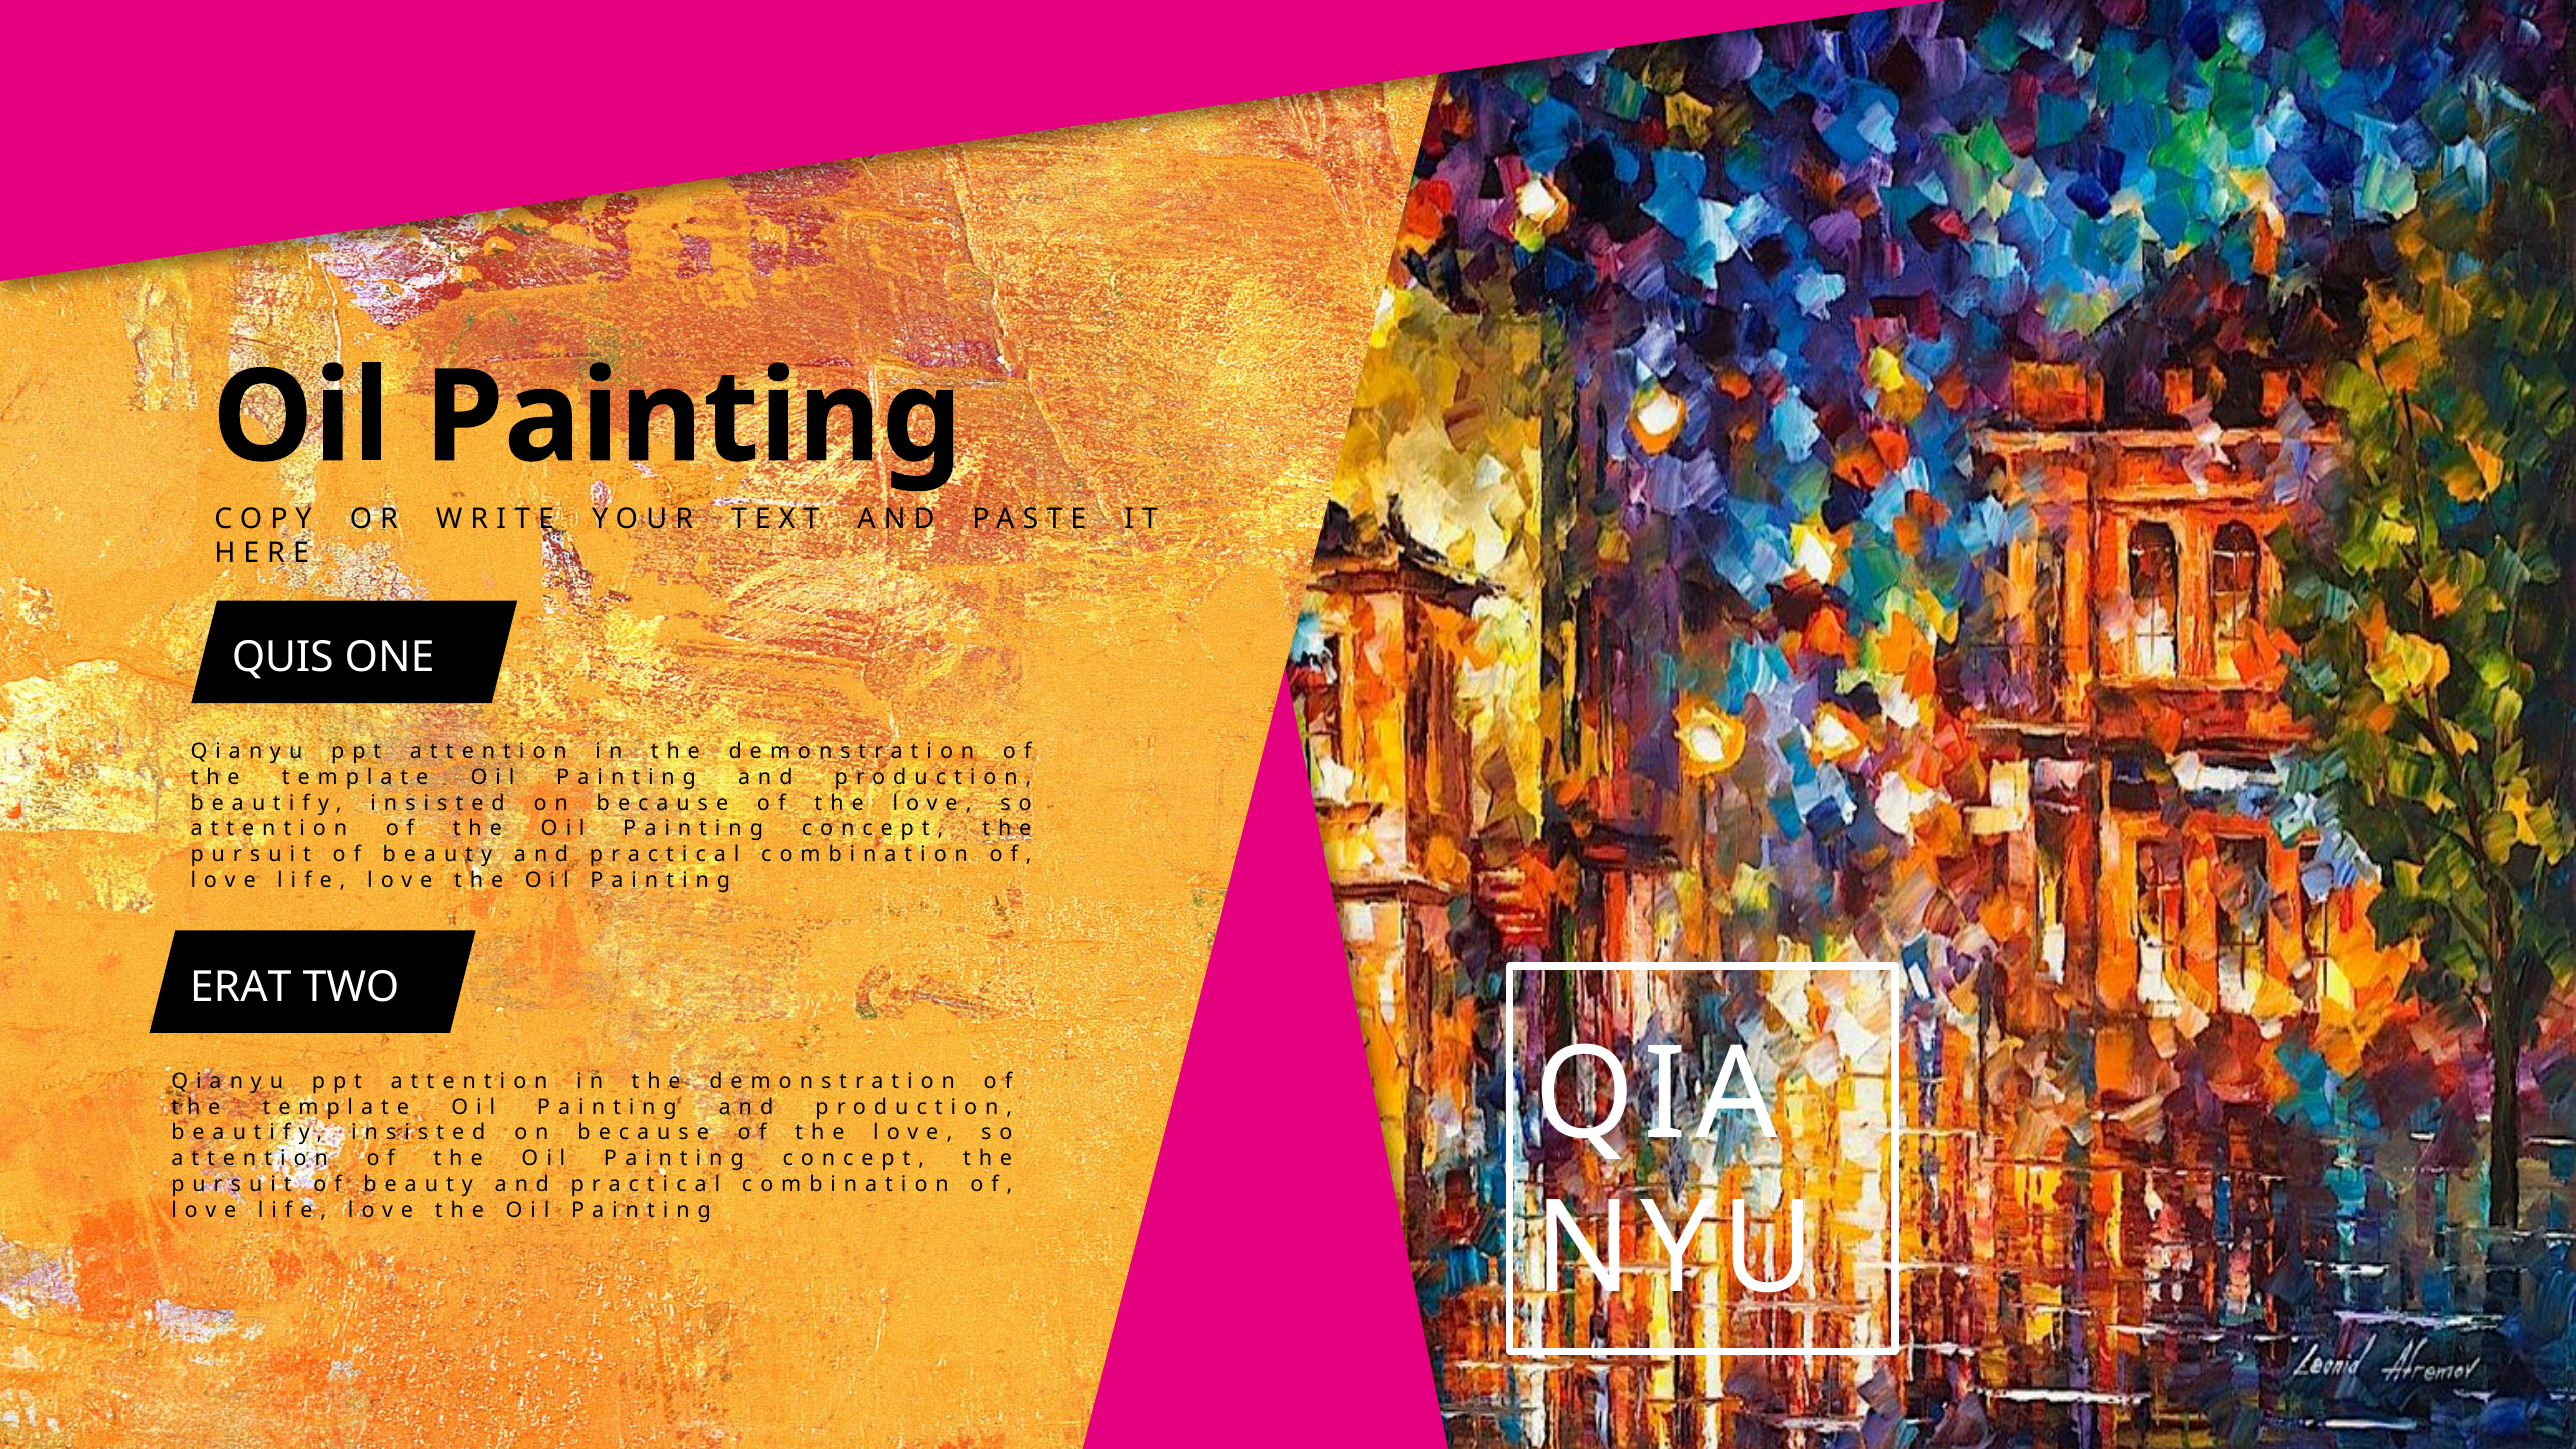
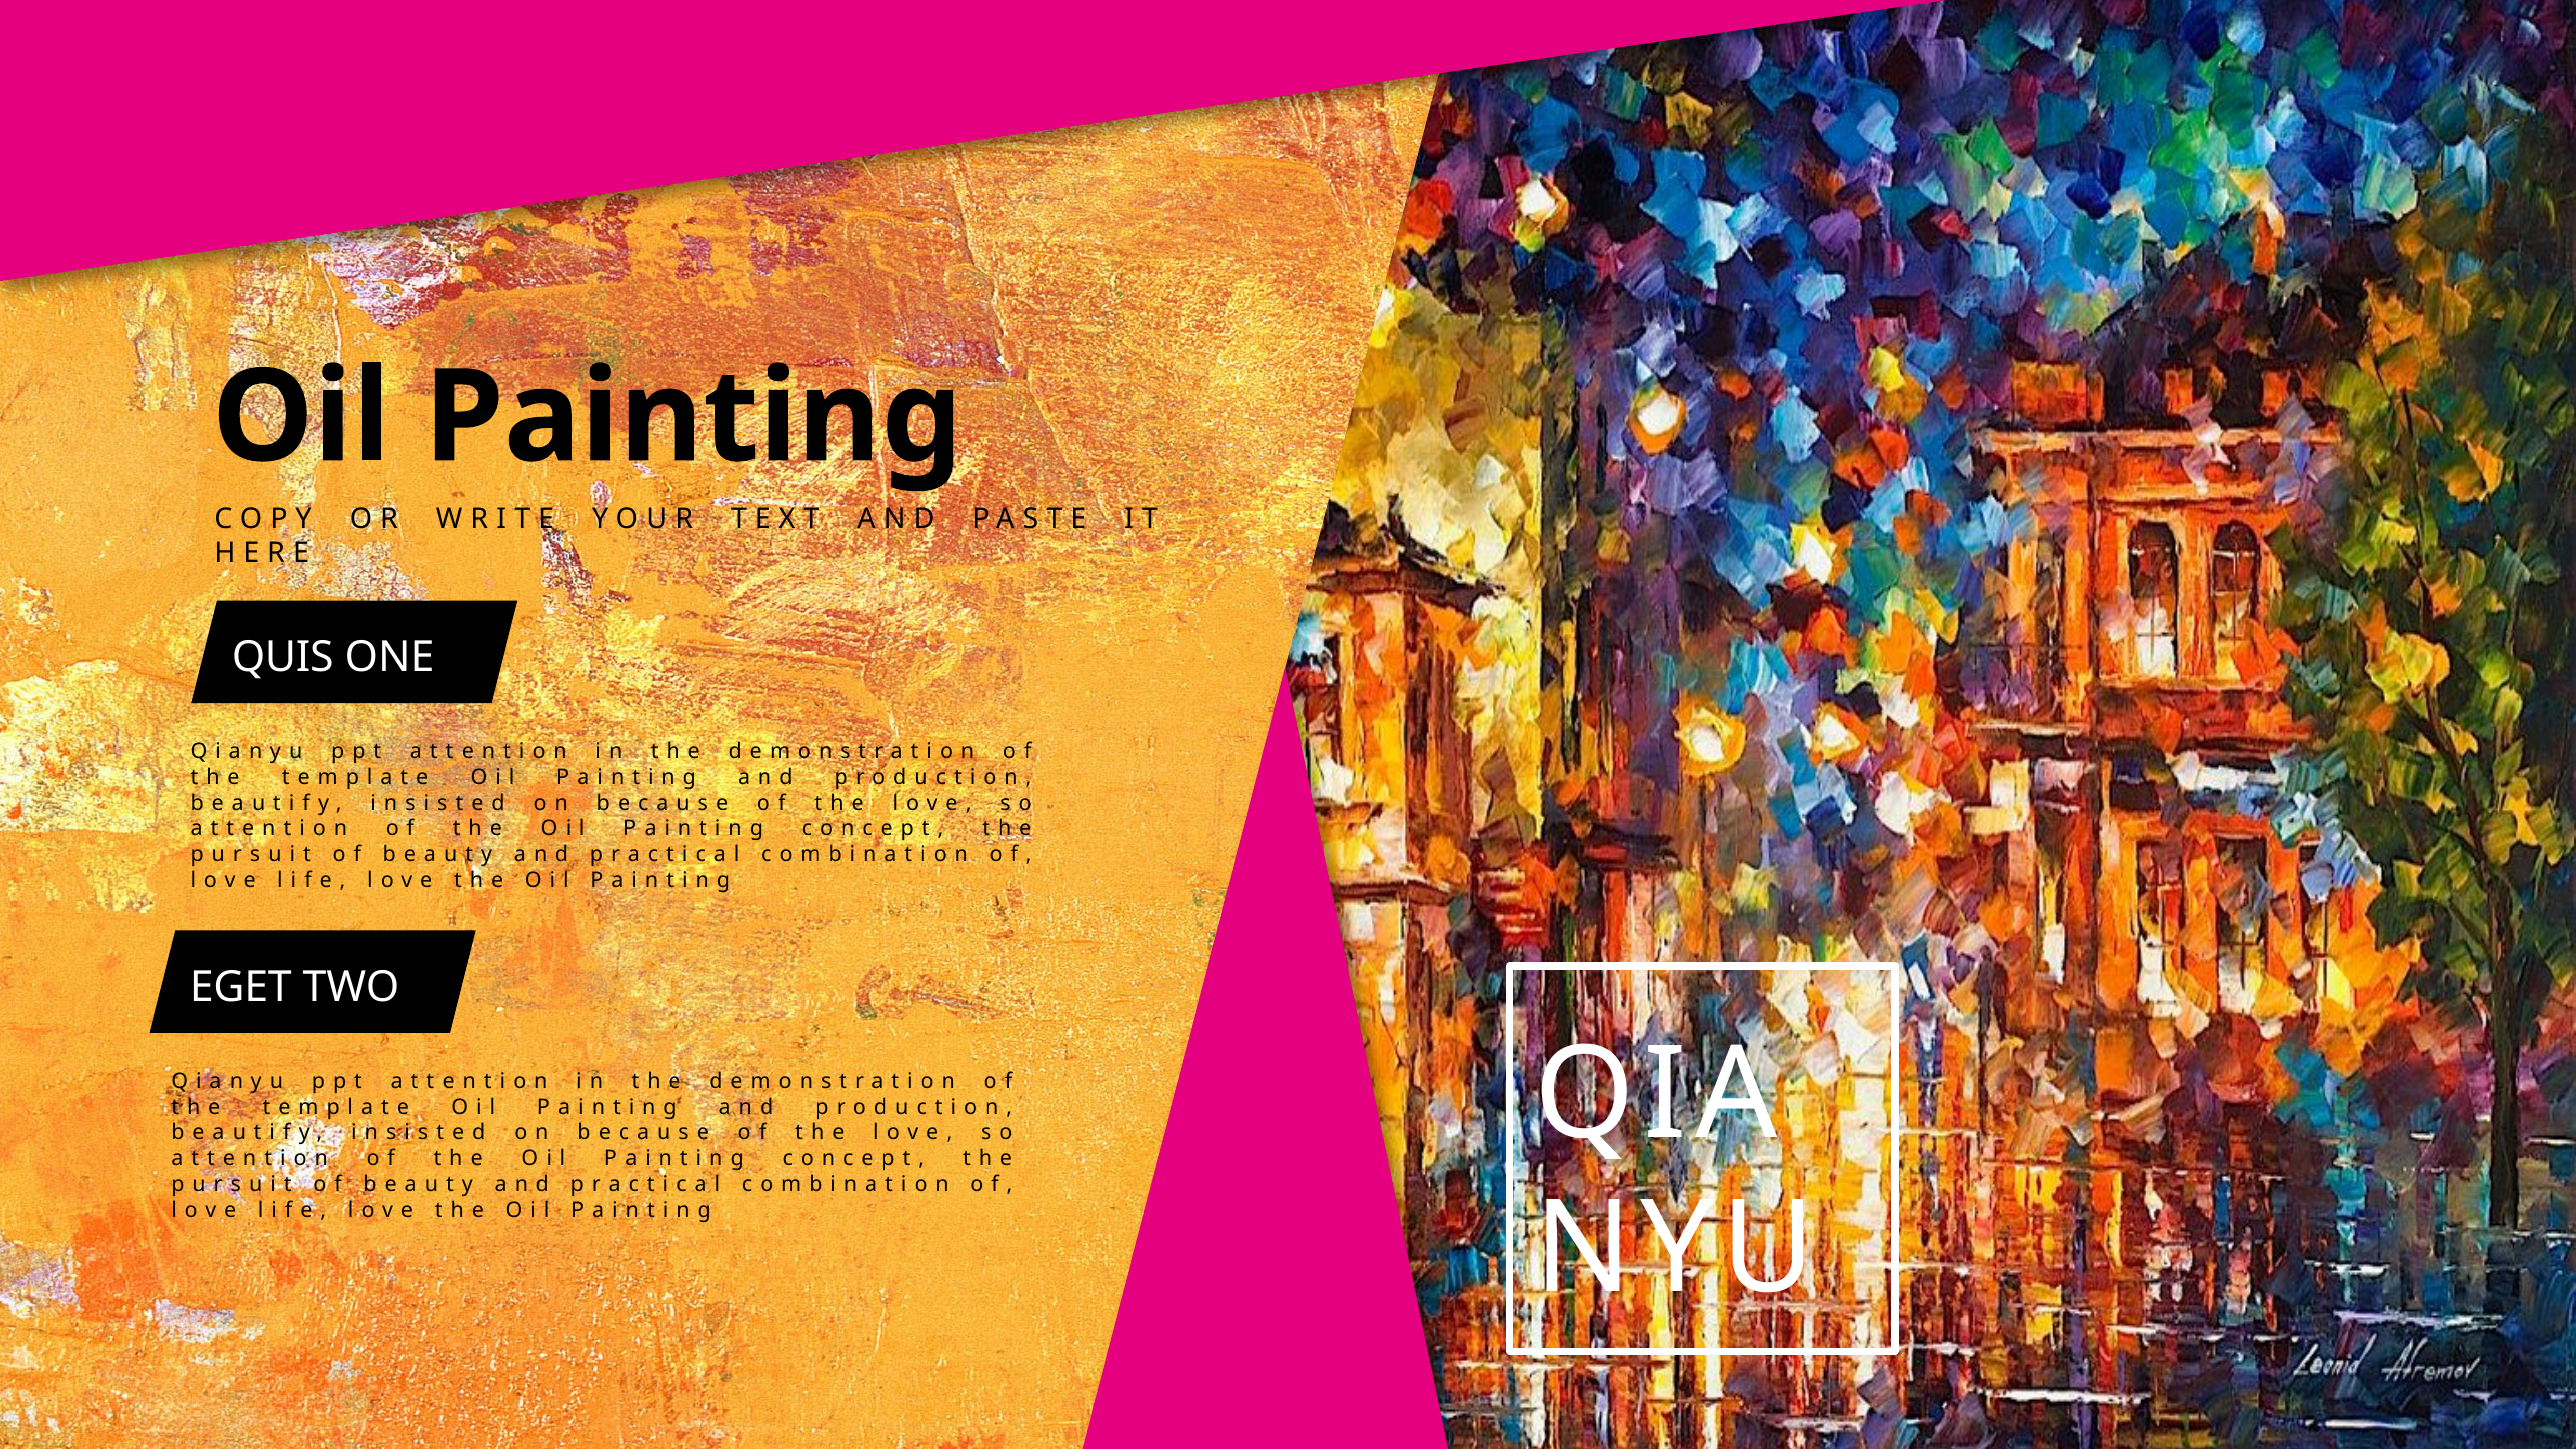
ERAT: ERAT -> EGET
